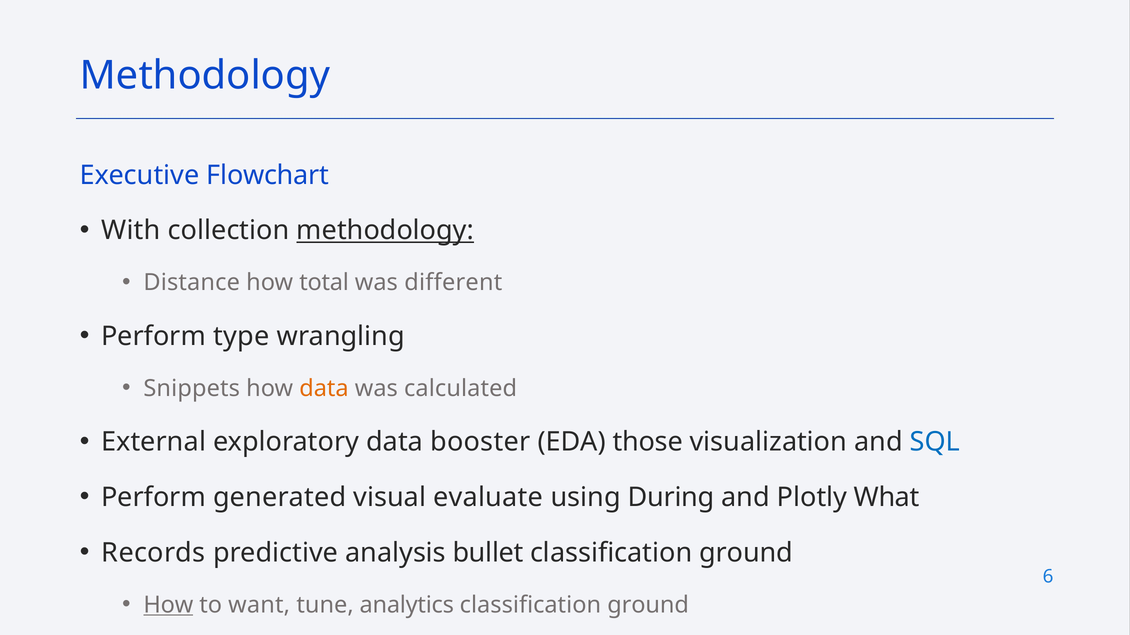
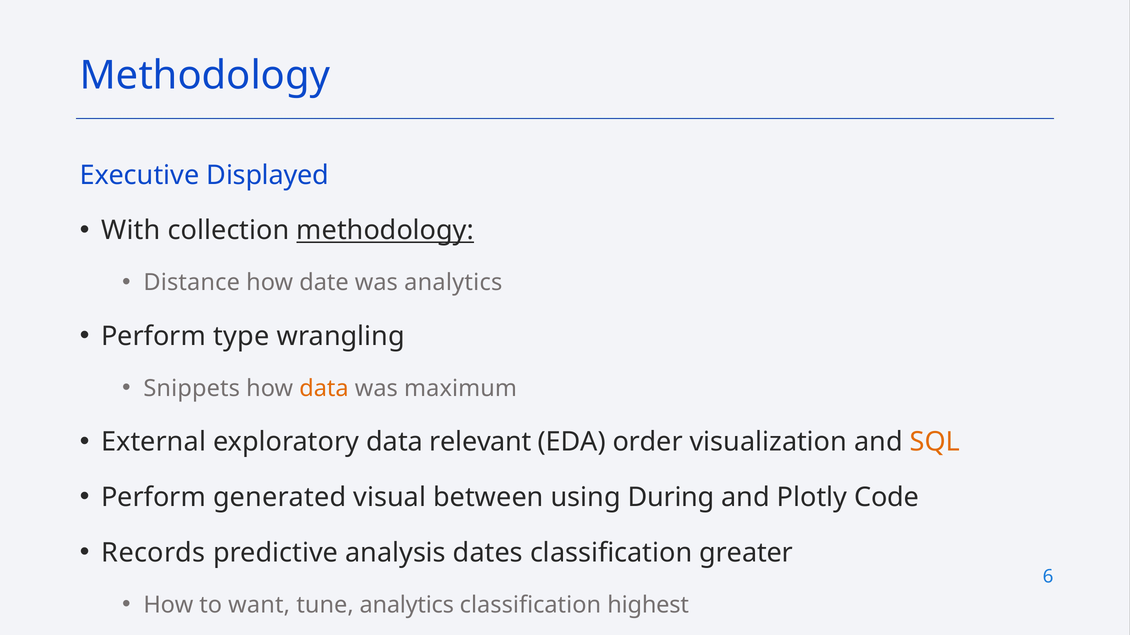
Flowchart: Flowchart -> Displayed
total: total -> date
was different: different -> analytics
calculated: calculated -> maximum
booster: booster -> relevant
those: those -> order
SQL colour: blue -> orange
evaluate: evaluate -> between
What: What -> Code
bullet: bullet -> dates
ground at (746, 553): ground -> greater
How at (168, 605) underline: present -> none
ground at (648, 605): ground -> highest
